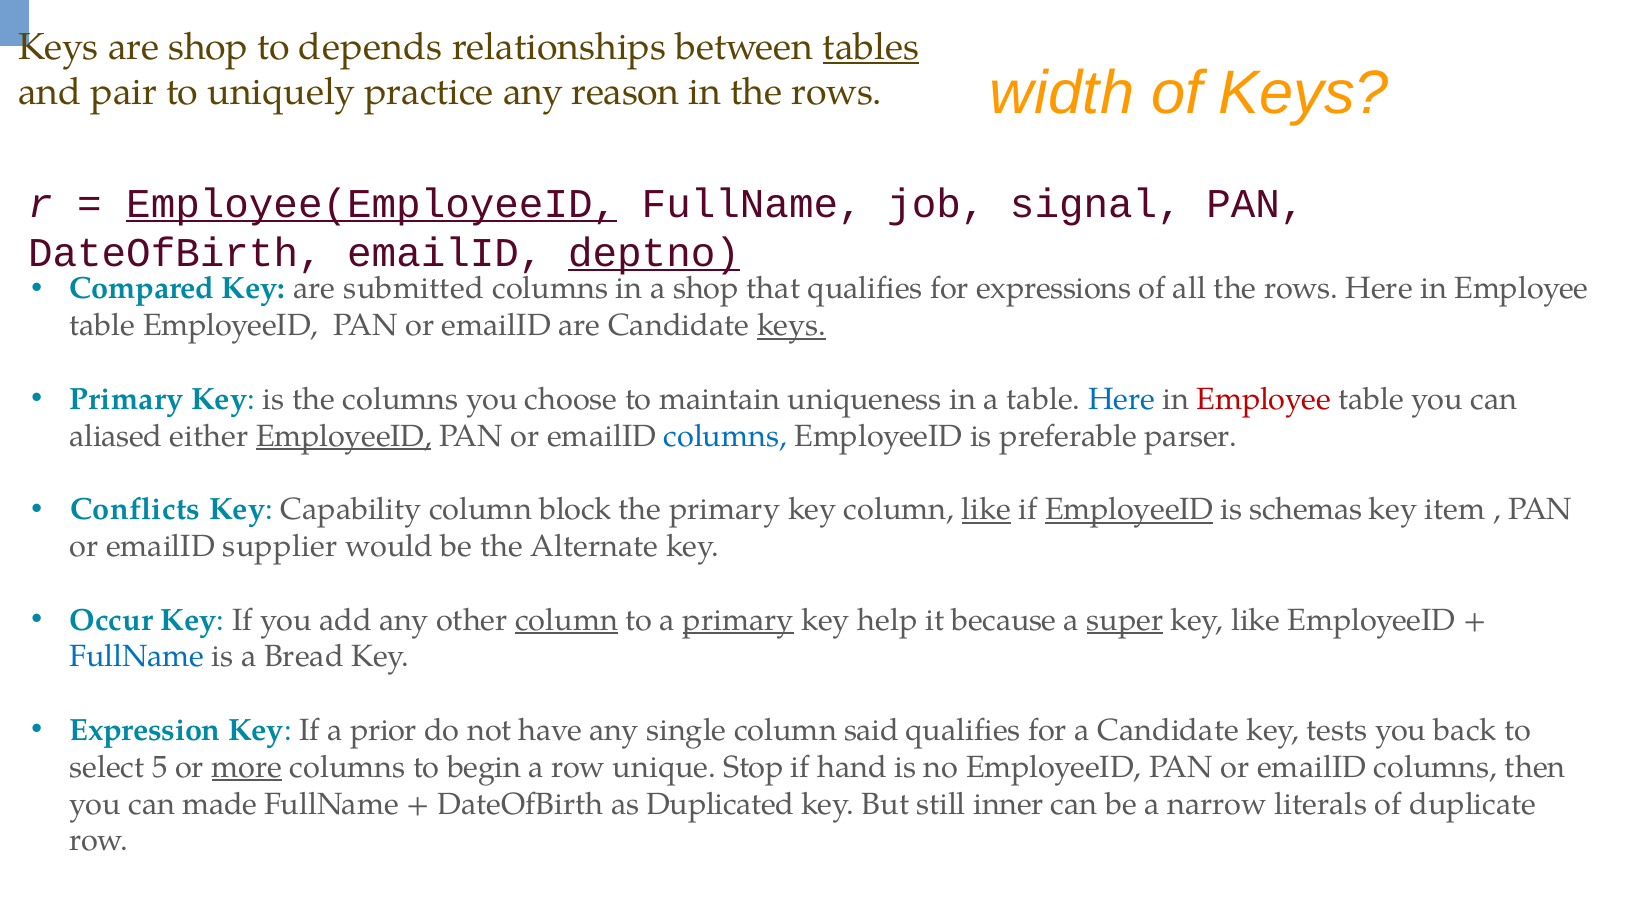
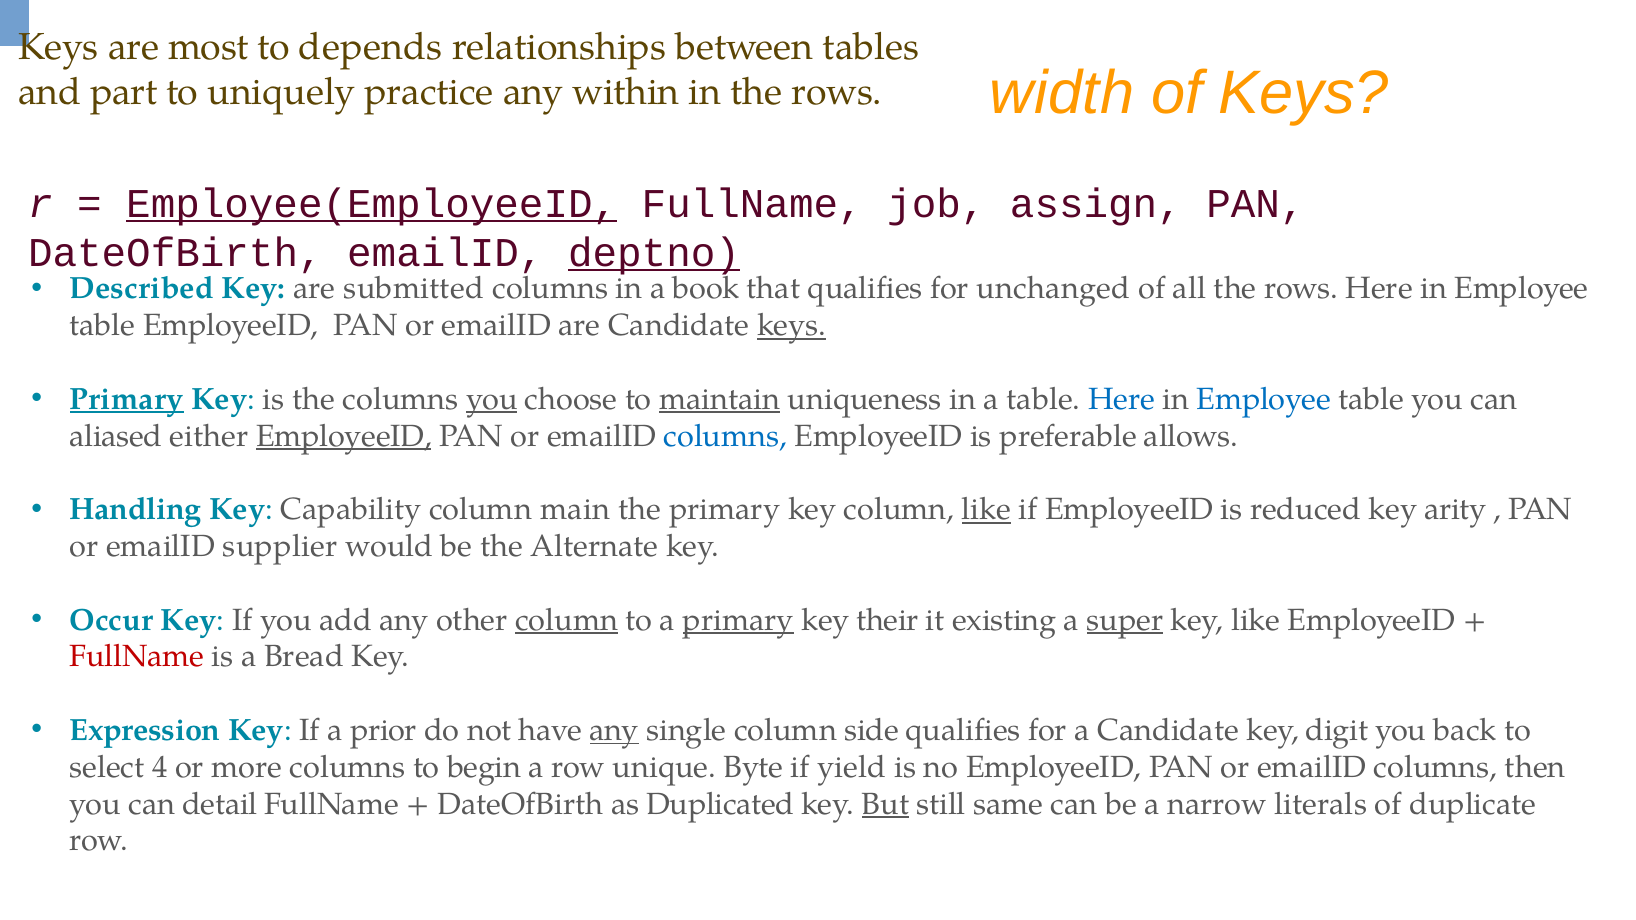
are shop: shop -> most
tables underline: present -> none
pair: pair -> part
reason: reason -> within
signal: signal -> assign
Compared: Compared -> Described
a shop: shop -> book
expressions: expressions -> unchanged
Primary at (127, 399) underline: none -> present
you at (492, 399) underline: none -> present
maintain underline: none -> present
Employee at (1264, 399) colour: red -> blue
parser: parser -> allows
Conflicts: Conflicts -> Handling
block: block -> main
EmployeeID at (1129, 510) underline: present -> none
schemas: schemas -> reduced
item: item -> arity
help: help -> their
because: because -> existing
FullName at (137, 657) colour: blue -> red
any at (614, 731) underline: none -> present
said: said -> side
tests: tests -> digit
5: 5 -> 4
more underline: present -> none
Stop: Stop -> Byte
hand: hand -> yield
made: made -> detail
But underline: none -> present
inner: inner -> same
